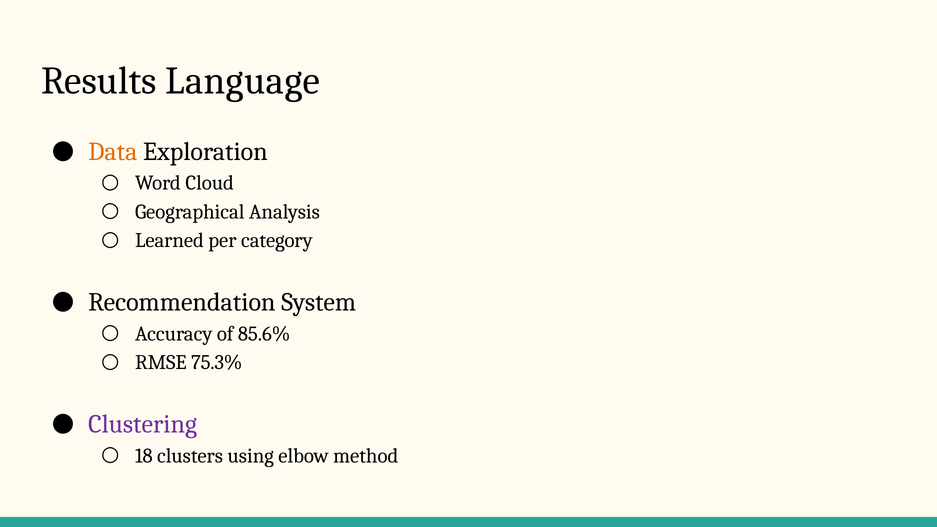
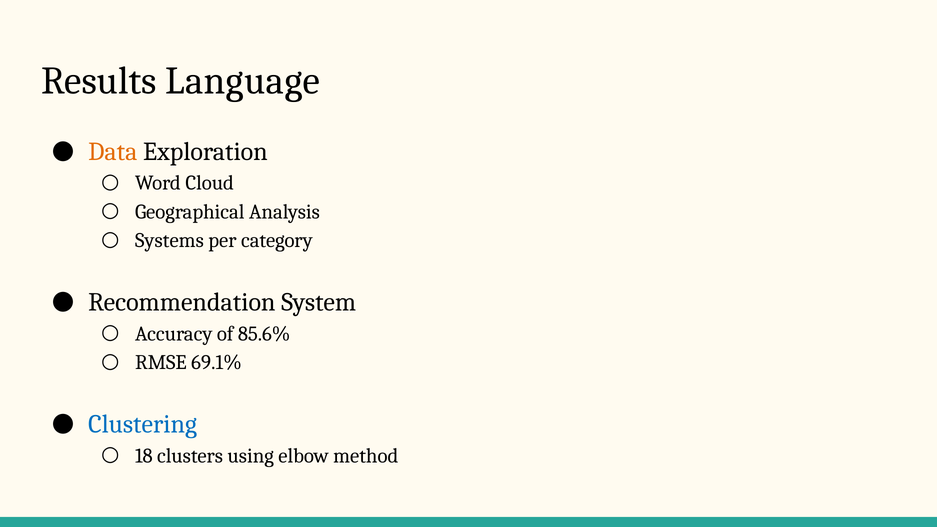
Learned: Learned -> Systems
75.3%: 75.3% -> 69.1%
Clustering colour: purple -> blue
